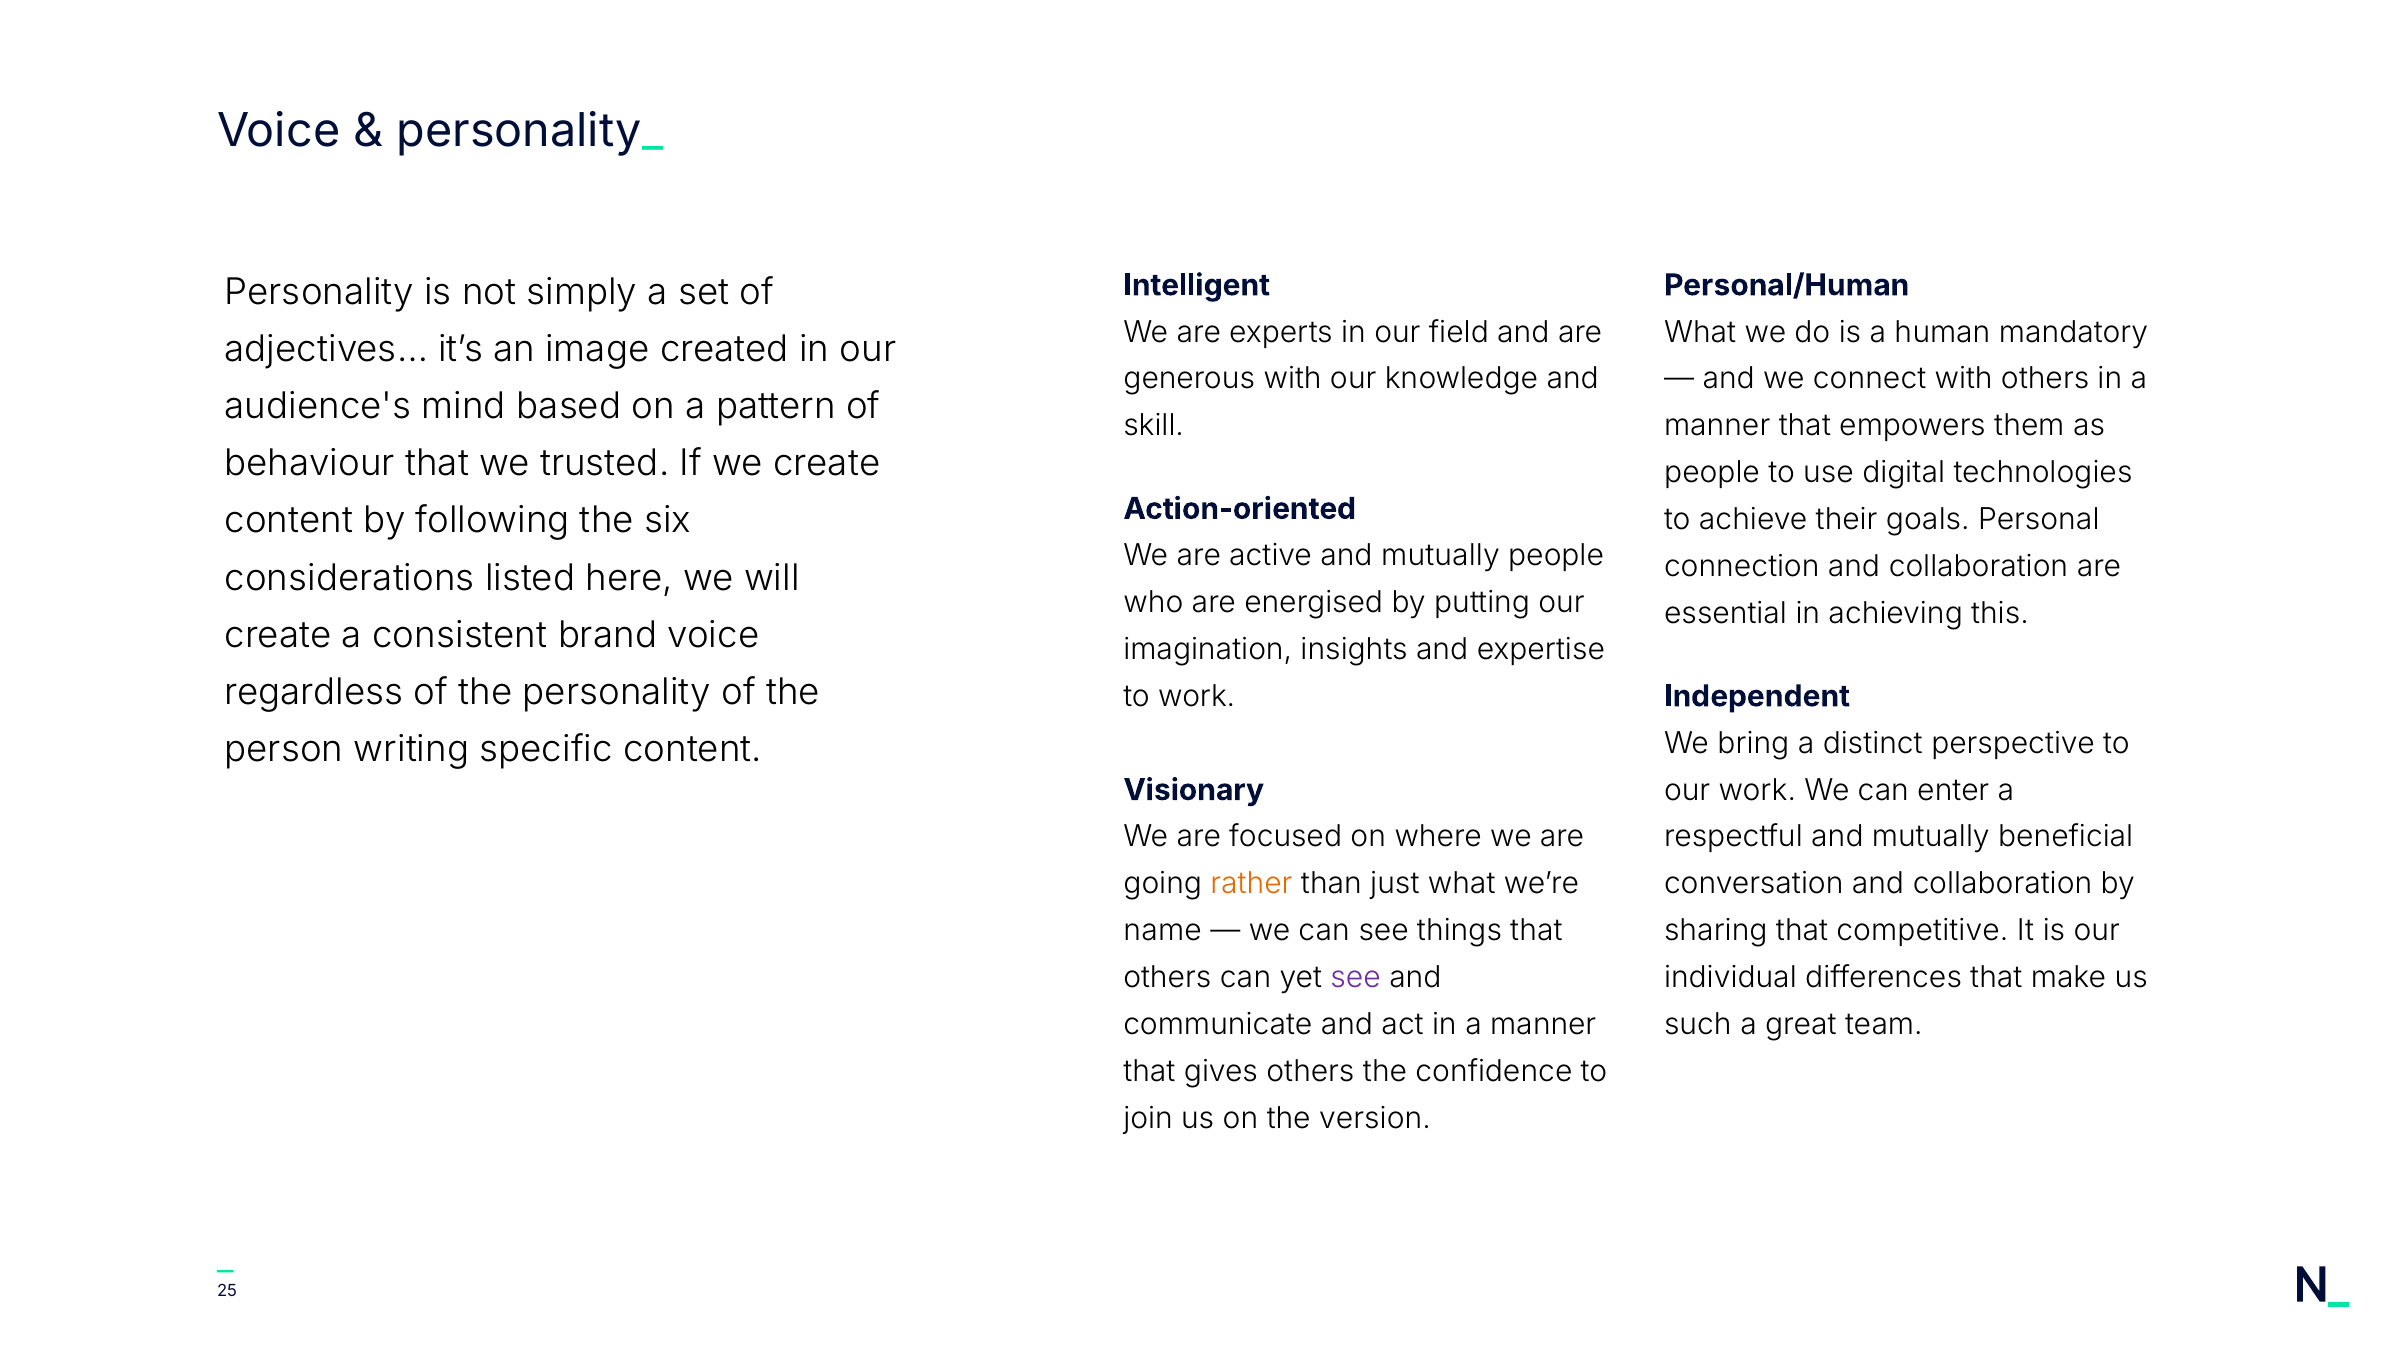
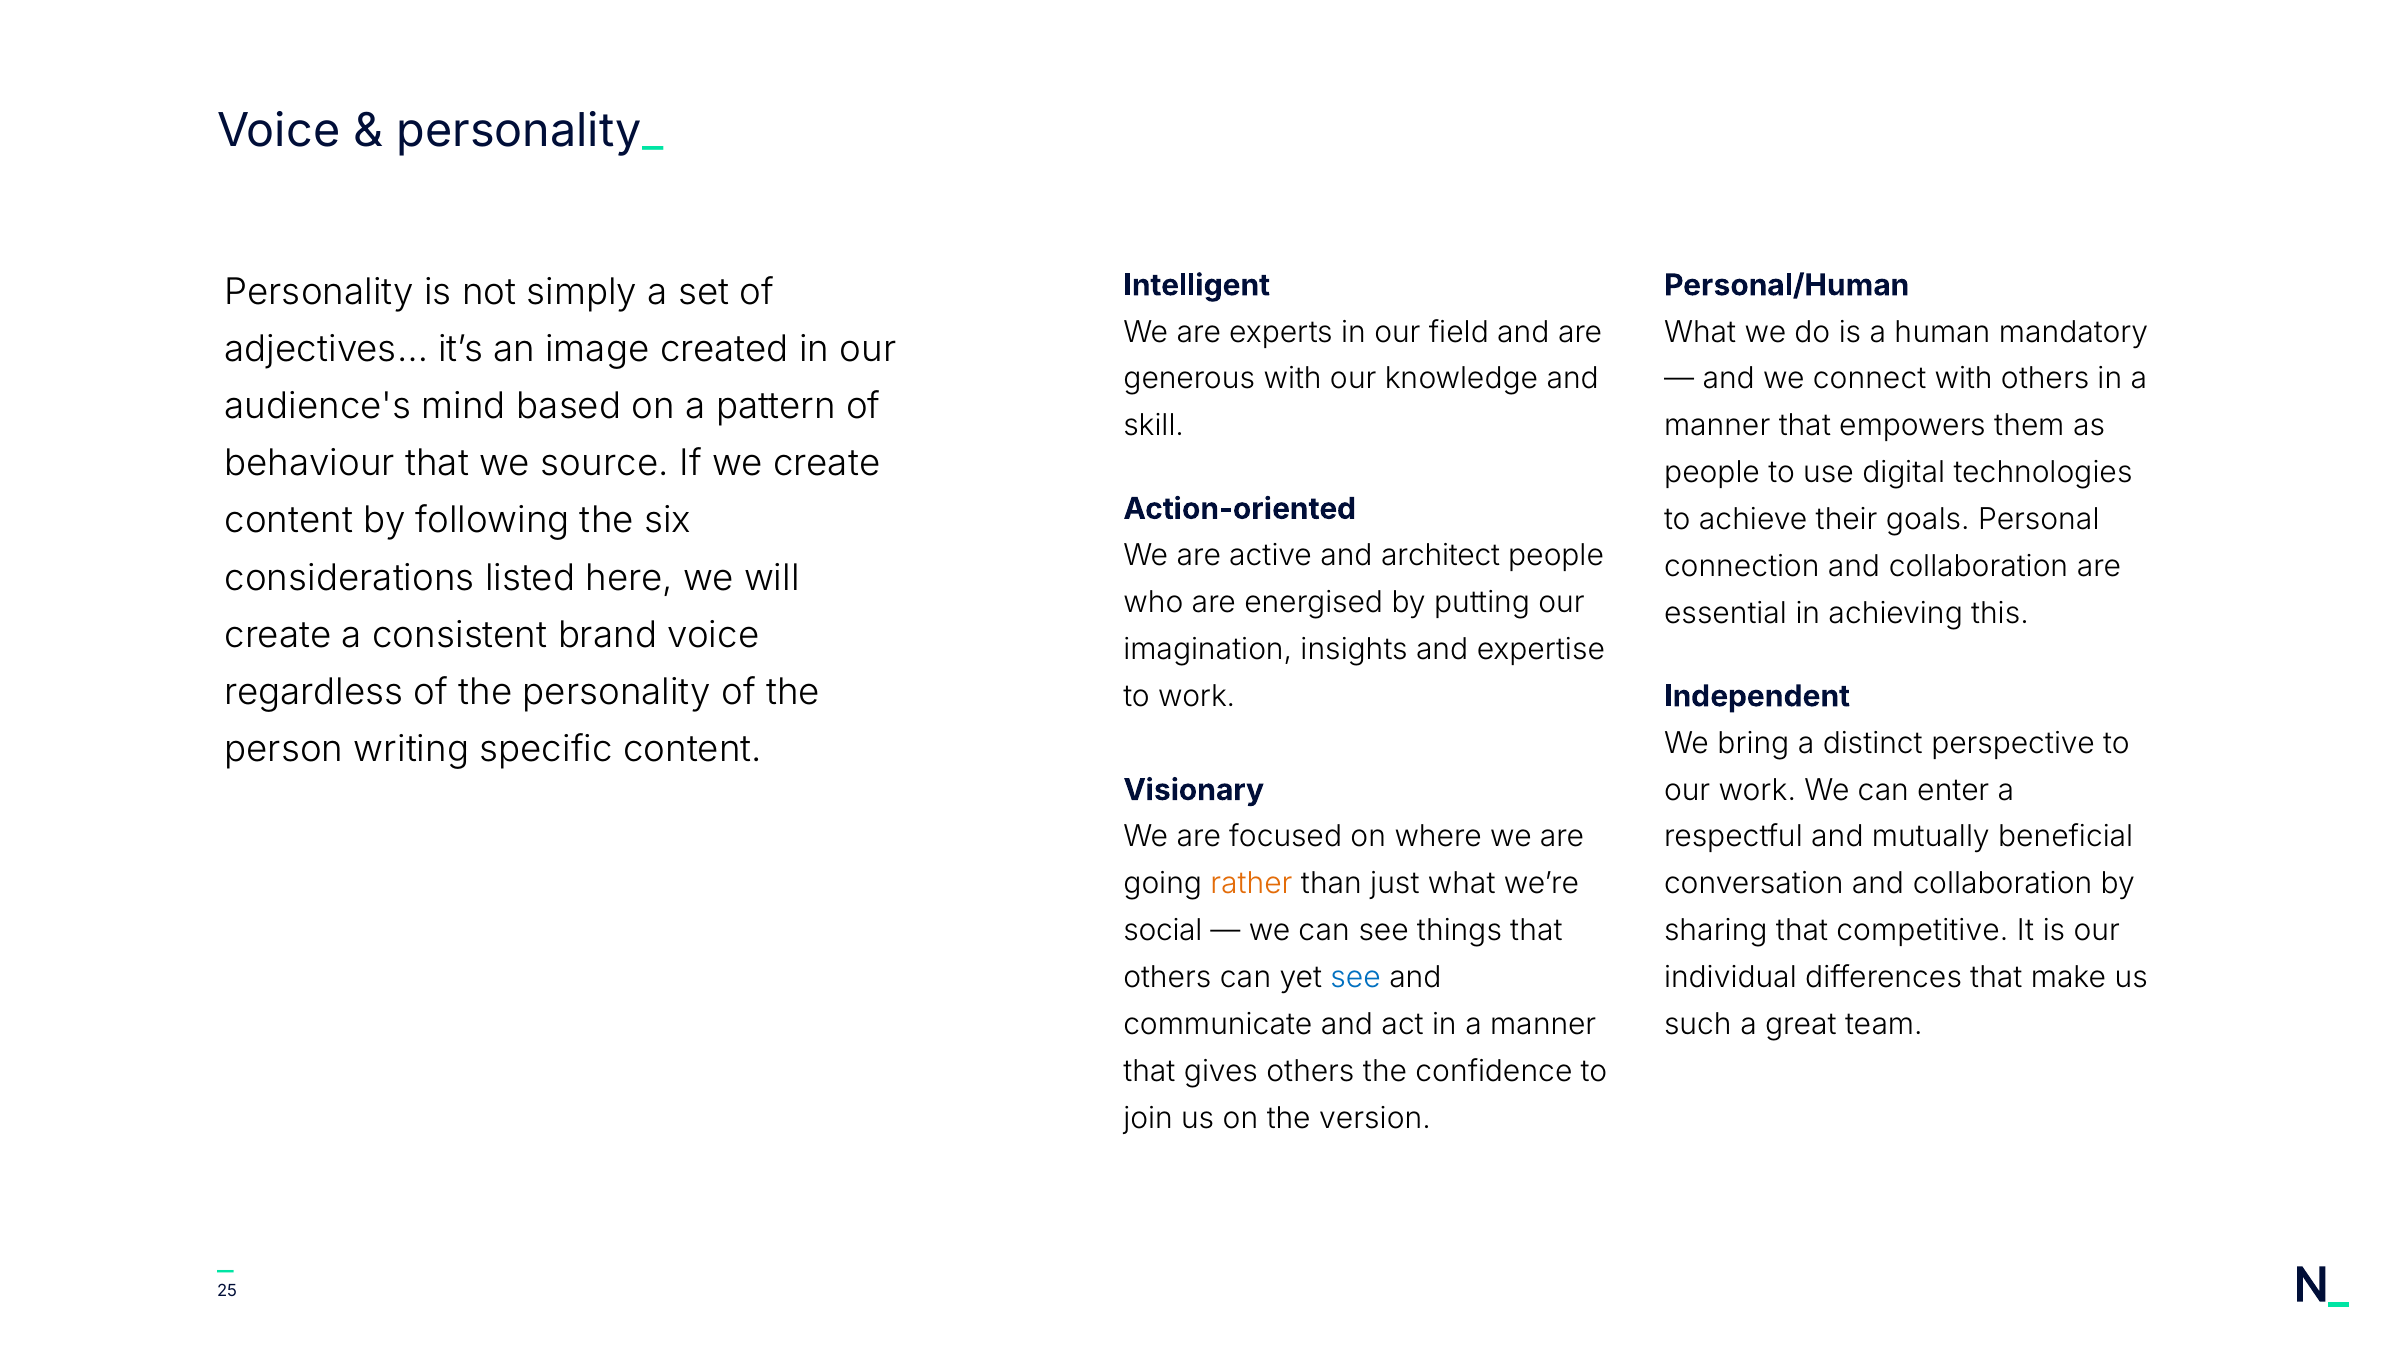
trusted: trusted -> source
active and mutually: mutually -> architect
name: name -> social
see at (1356, 978) colour: purple -> blue
